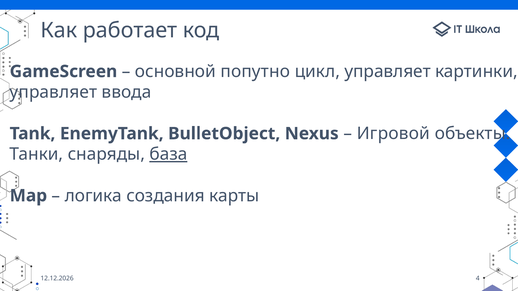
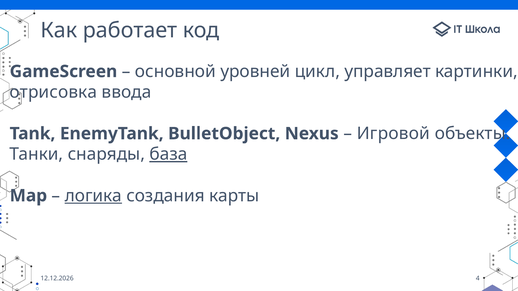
попутно: попутно -> уровней
управляет at (53, 92): управляет -> отрисовка
логика underline: none -> present
